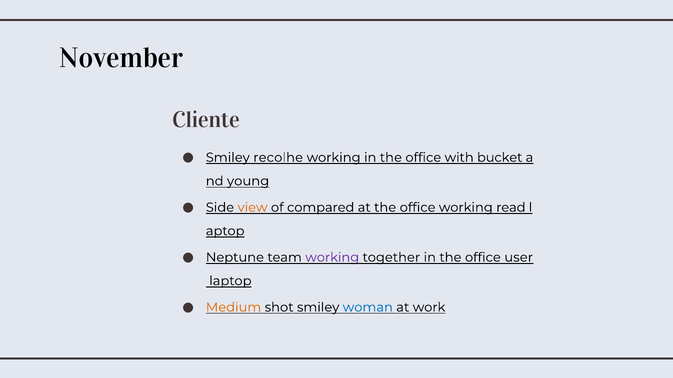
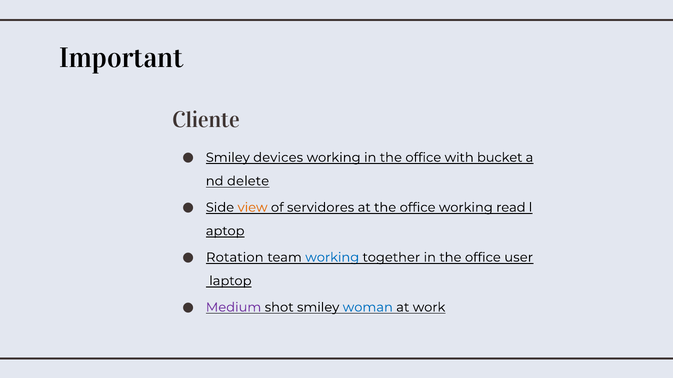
November: November -> Important
recolhe: recolhe -> devices
young: young -> delete
compared: compared -> servidores
Neptune: Neptune -> Rotation
working at (332, 258) colour: purple -> blue
Medium colour: orange -> purple
